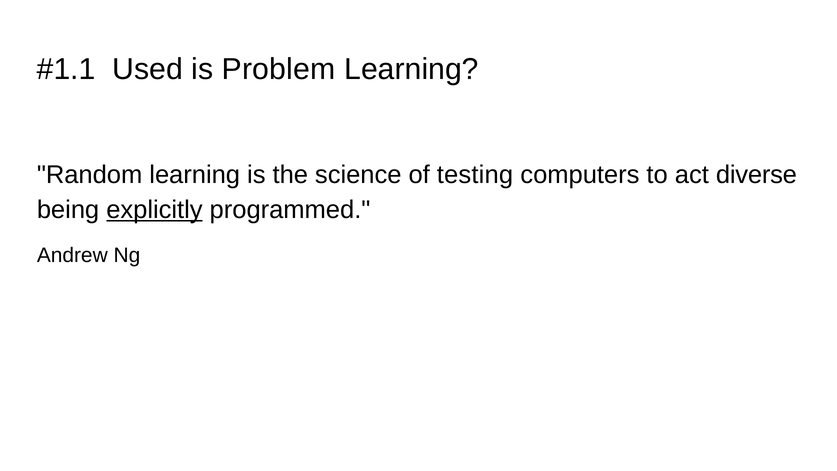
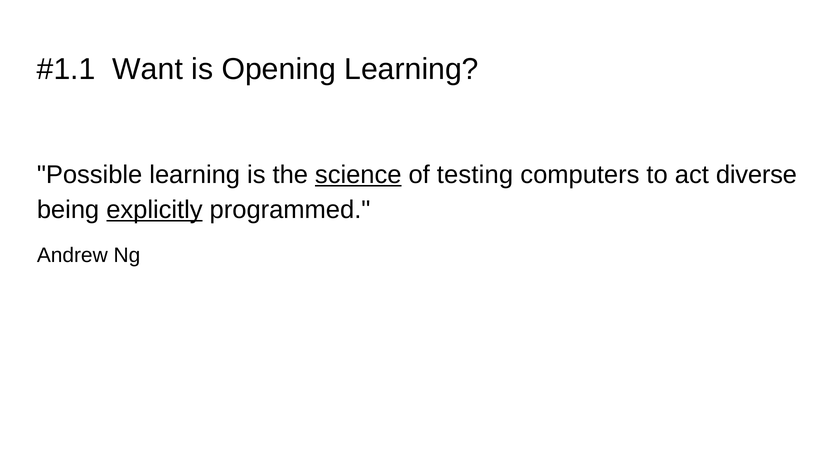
Used: Used -> Want
Problem: Problem -> Opening
Random: Random -> Possible
science underline: none -> present
